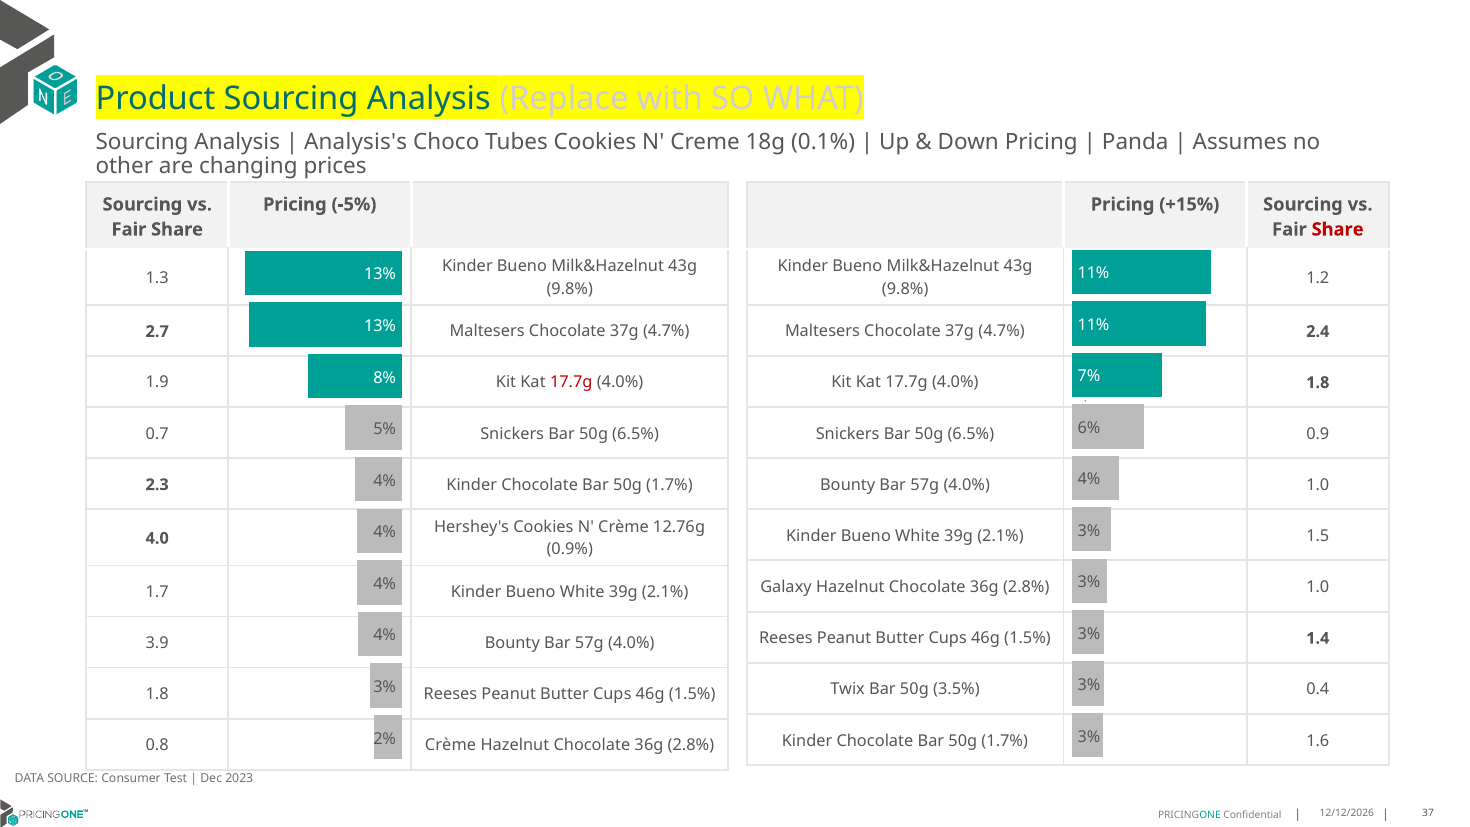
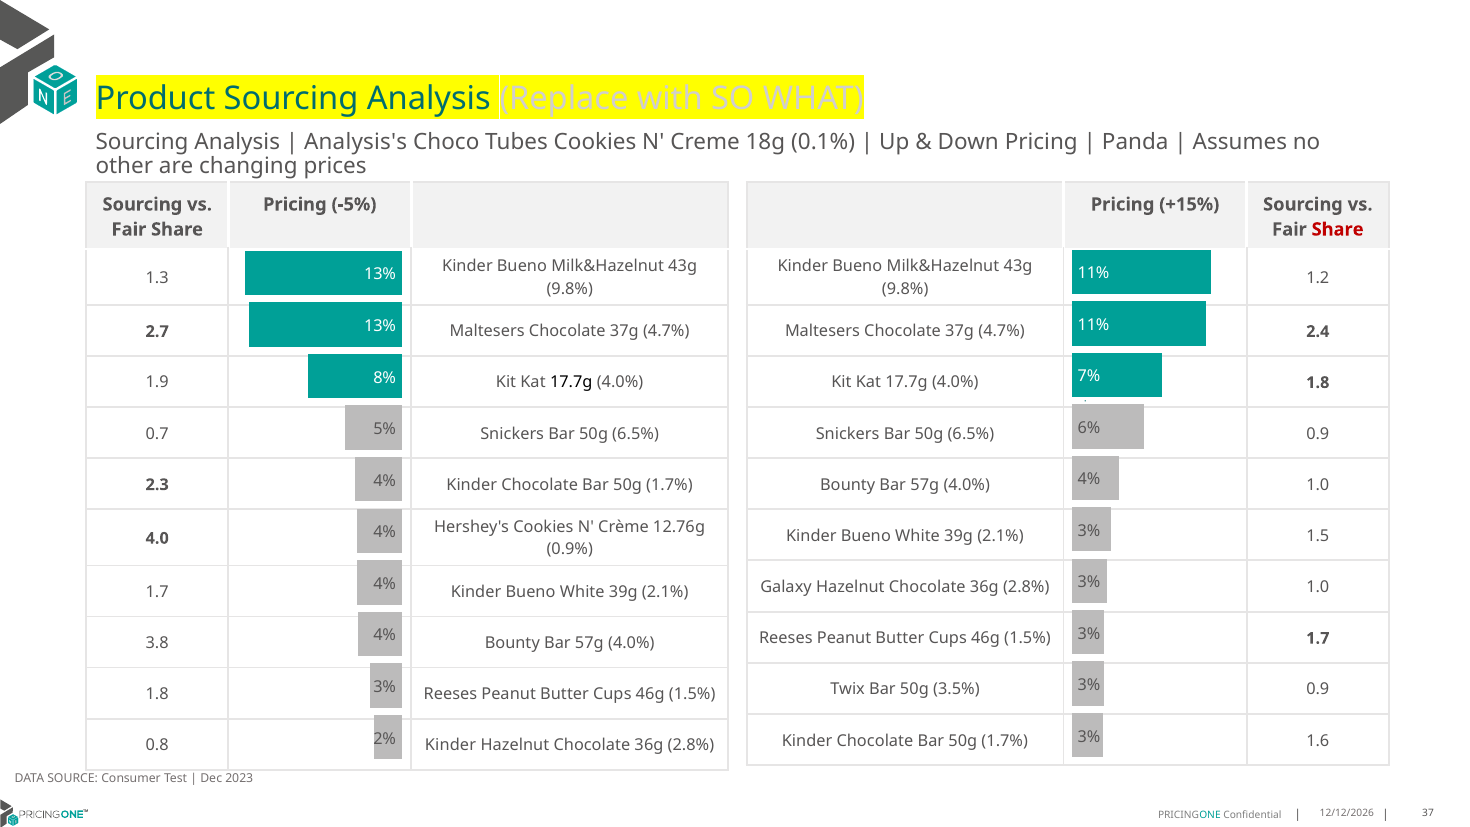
17.7g at (571, 383) colour: red -> black
1.5% 1.4: 1.4 -> 1.7
3.9: 3.9 -> 3.8
3.5% 0.4: 0.4 -> 0.9
0.8 Crème: Crème -> Kinder
